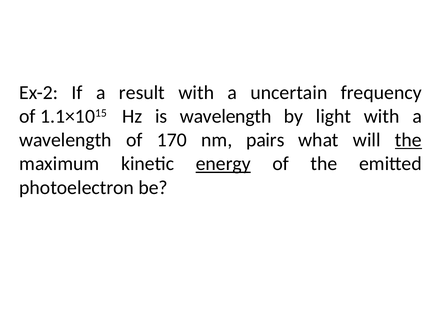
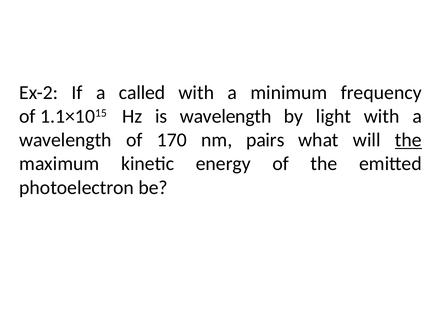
result: result -> called
uncertain: uncertain -> minimum
energy underline: present -> none
